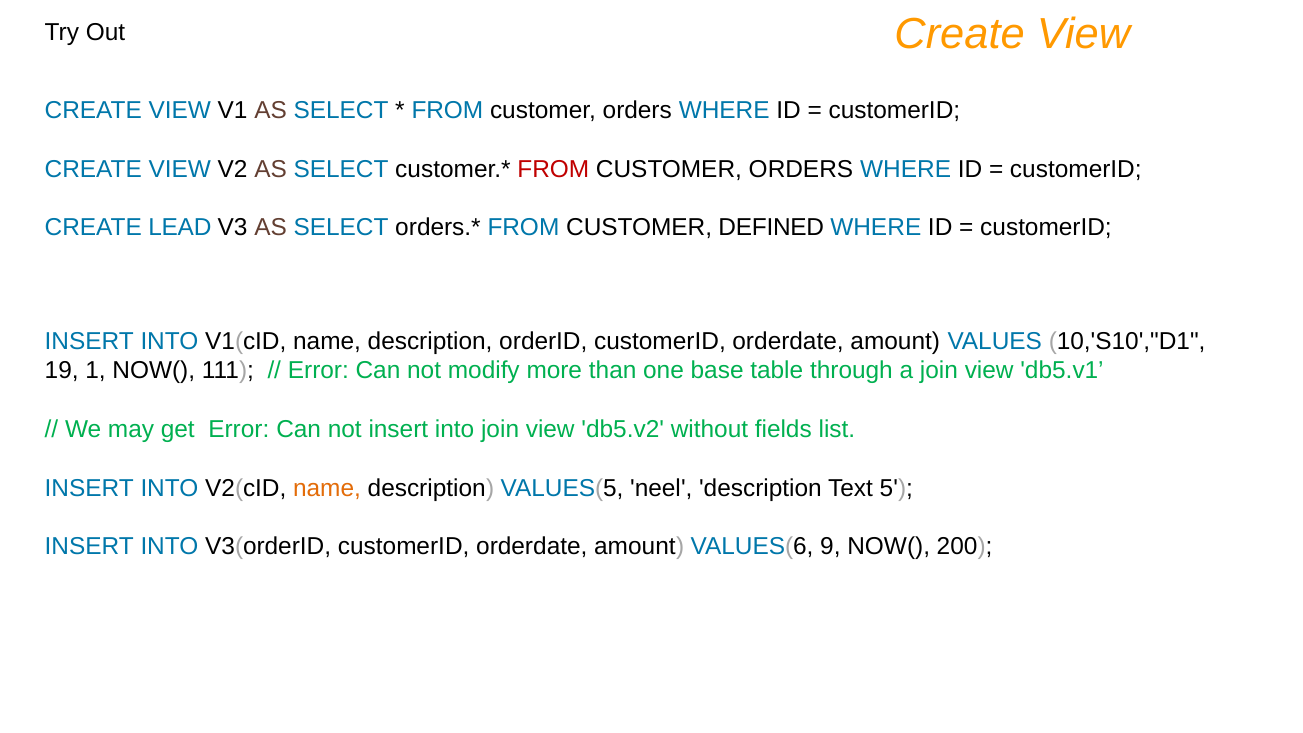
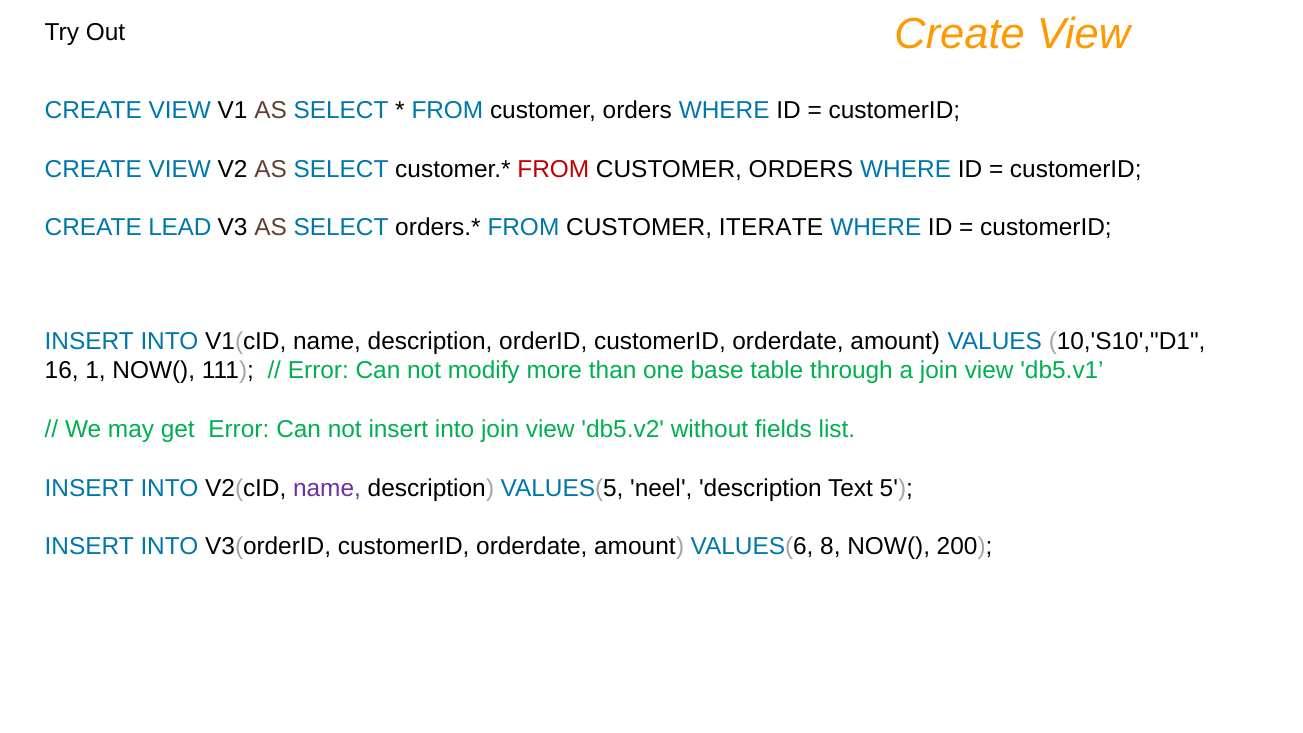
DEFINED: DEFINED -> ITERATE
19: 19 -> 16
name at (327, 488) colour: orange -> purple
9: 9 -> 8
